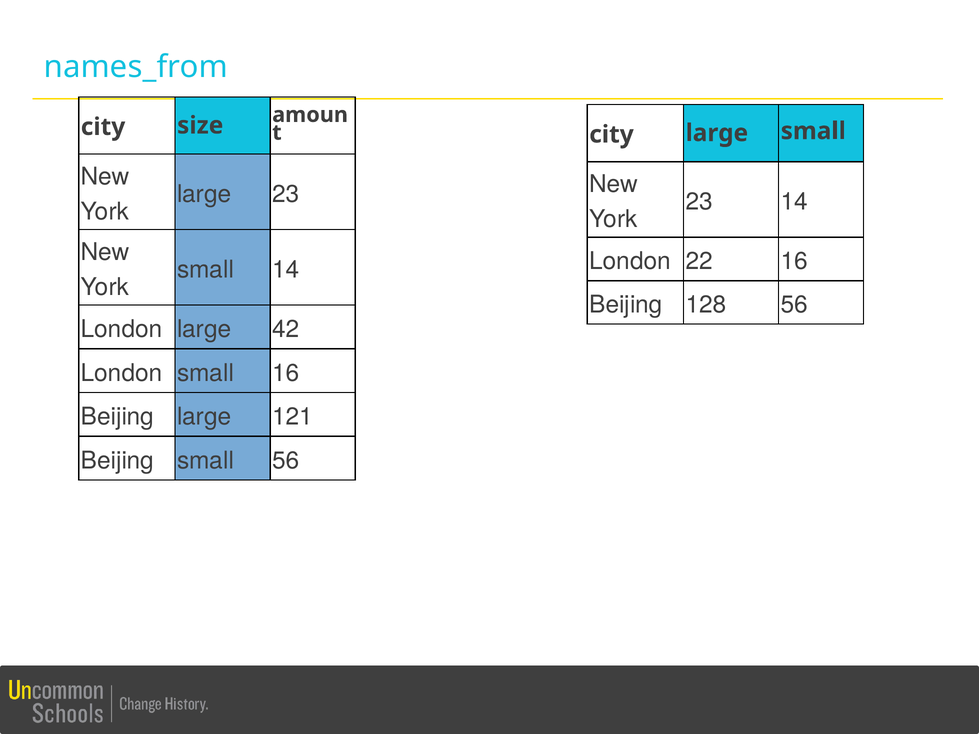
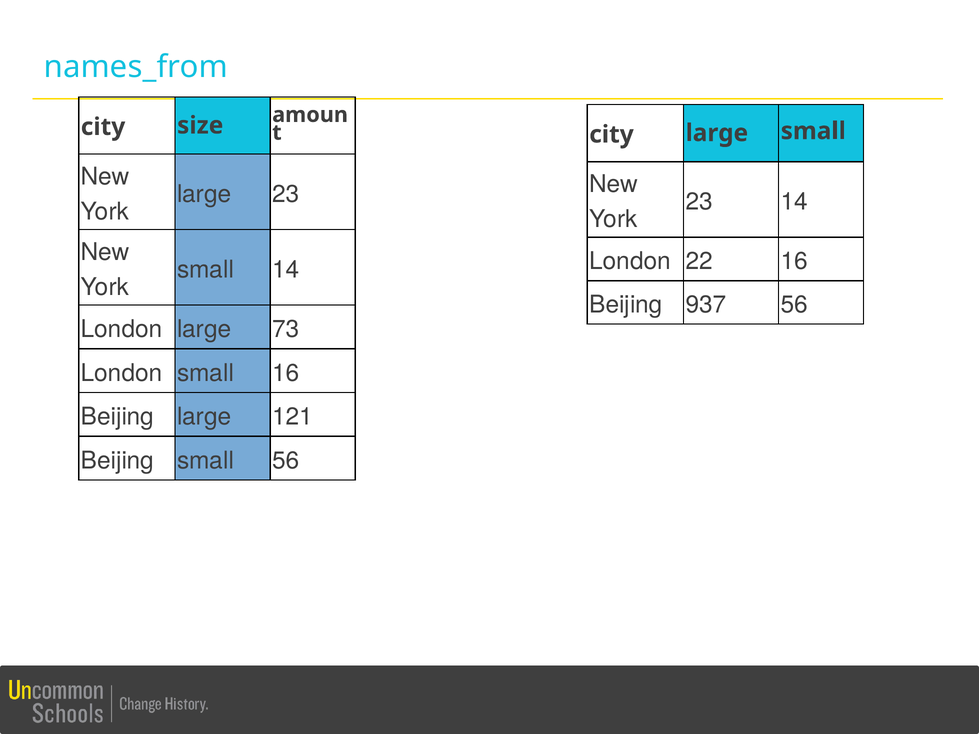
128: 128 -> 937
42: 42 -> 73
